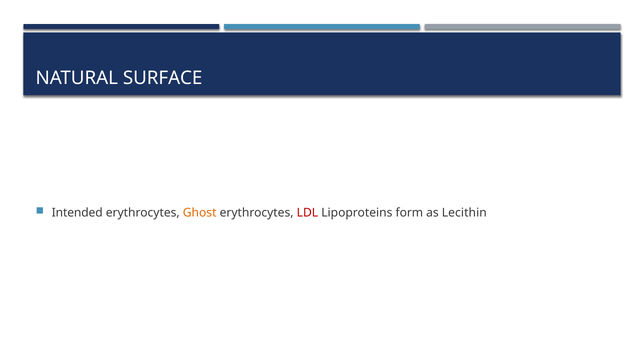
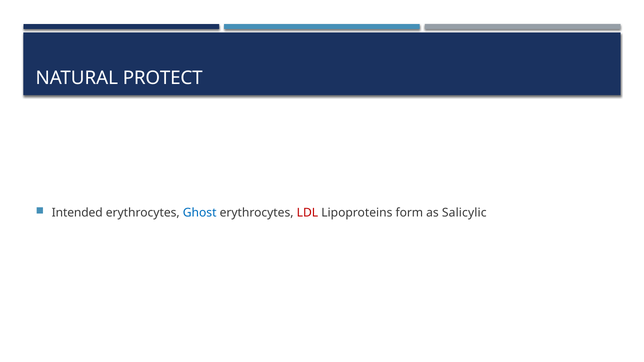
SURFACE: SURFACE -> PROTECT
Ghost colour: orange -> blue
Lecithin: Lecithin -> Salicylic
